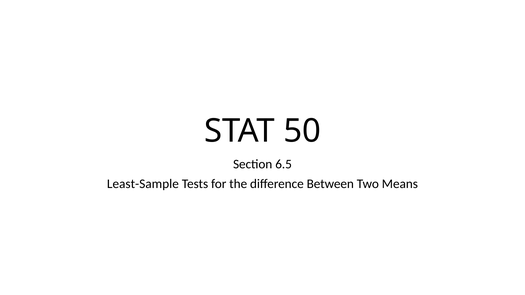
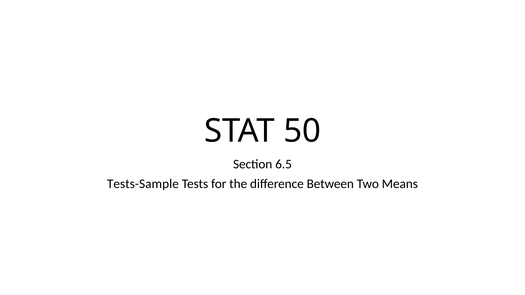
Least-Sample: Least-Sample -> Tests-Sample
